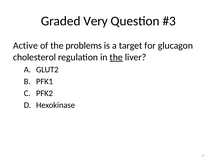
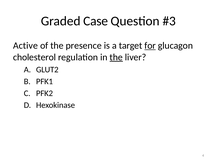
Very: Very -> Case
problems: problems -> presence
for underline: none -> present
